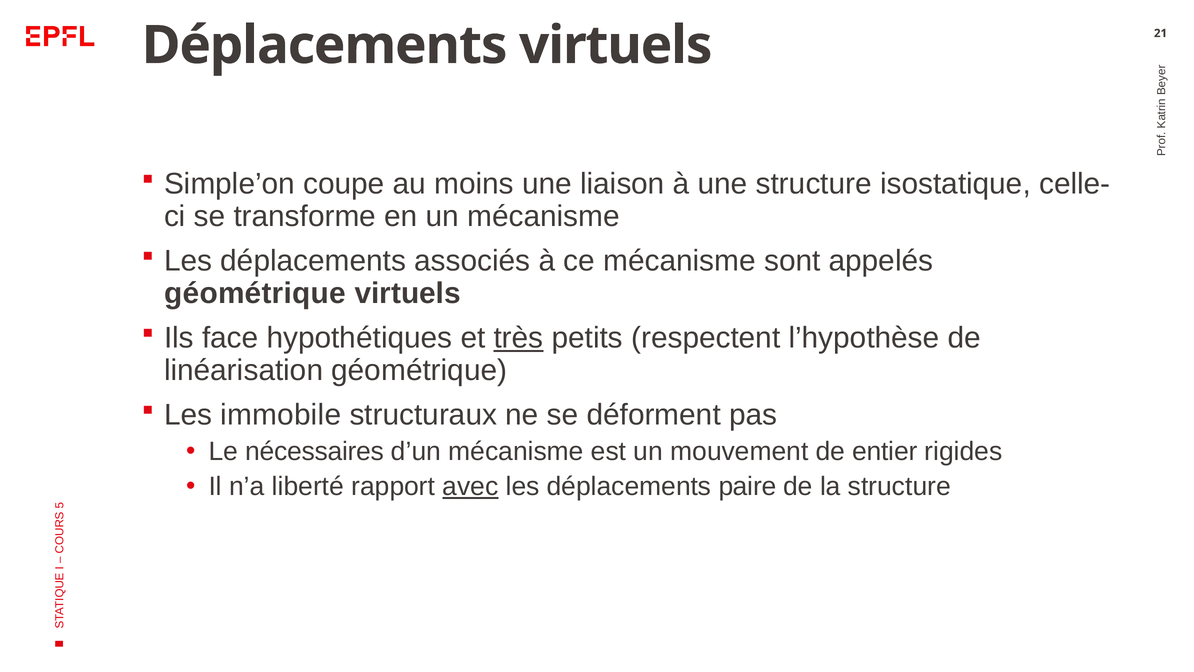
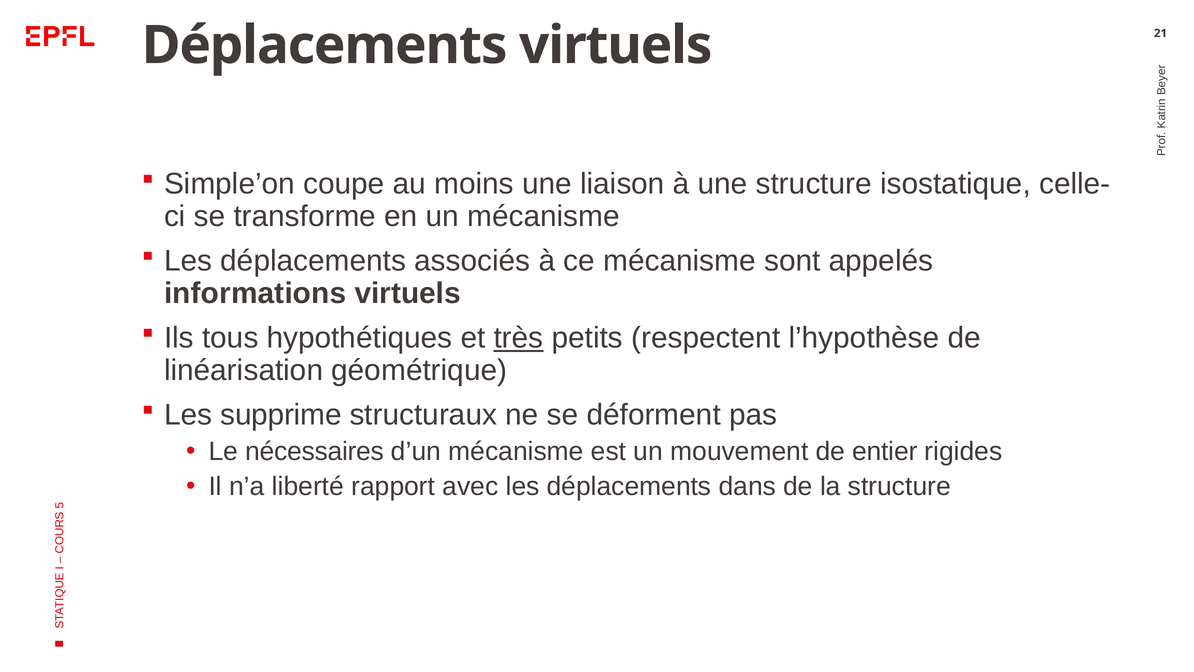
géométrique at (255, 293): géométrique -> informations
face: face -> tous
immobile: immobile -> supprime
avec underline: present -> none
paire: paire -> dans
